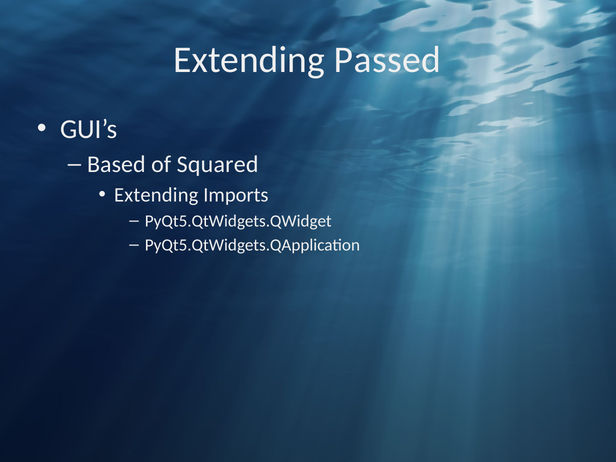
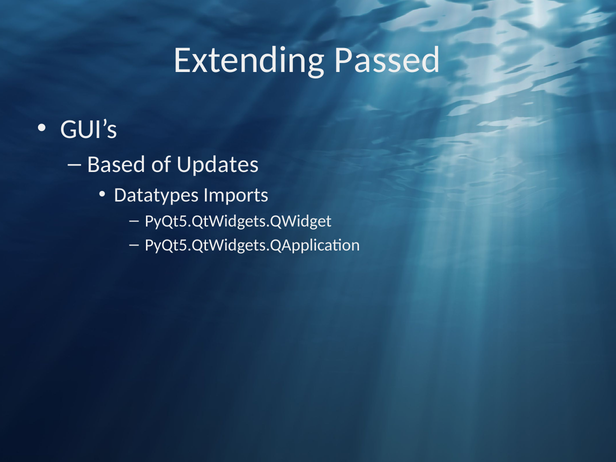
Squared: Squared -> Updates
Extending at (156, 195): Extending -> Datatypes
